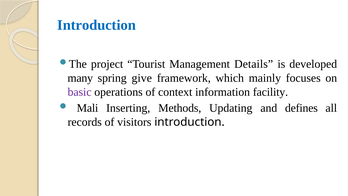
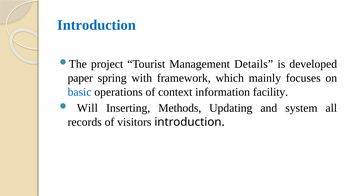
many: many -> paper
give: give -> with
basic colour: purple -> blue
Mali: Mali -> Will
defines: defines -> system
